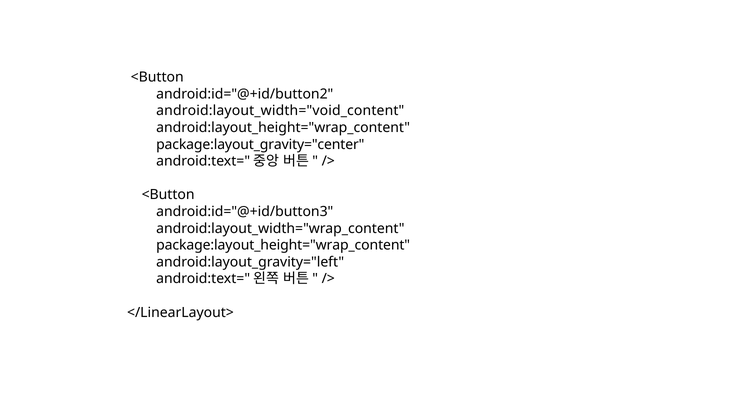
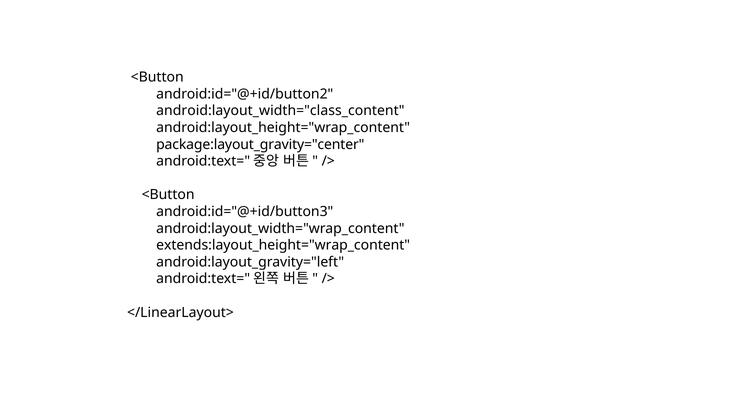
android:layout_width="void_content: android:layout_width="void_content -> android:layout_width="class_content
package:layout_height="wrap_content: package:layout_height="wrap_content -> extends:layout_height="wrap_content
